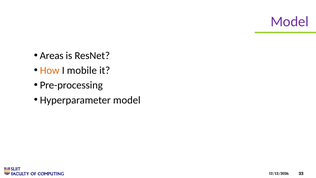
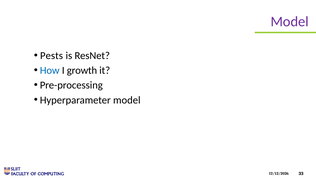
Areas: Areas -> Pests
How colour: orange -> blue
mobile: mobile -> growth
